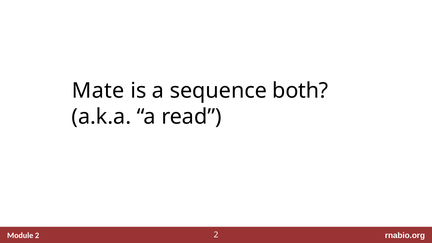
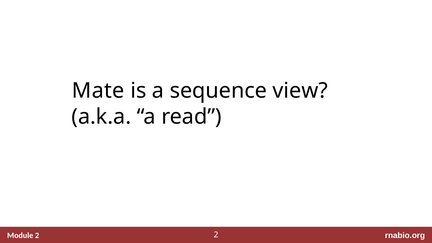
both: both -> view
